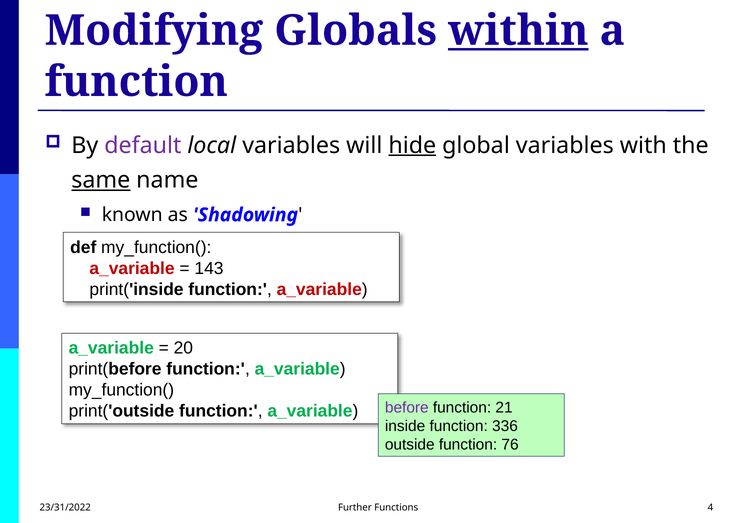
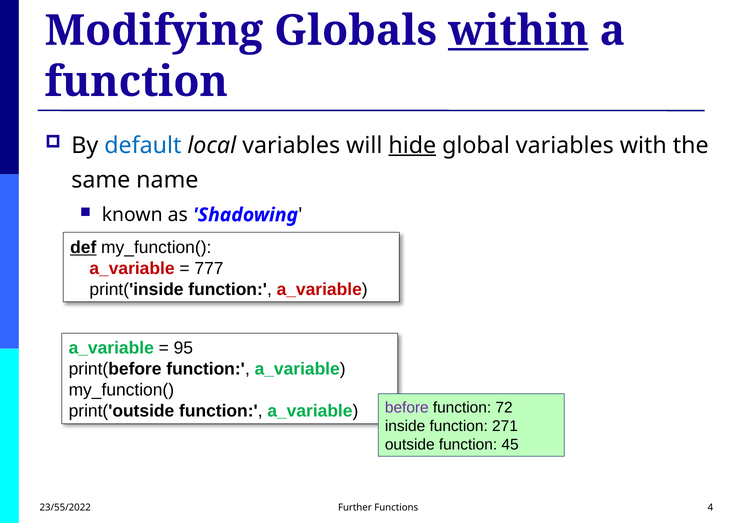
default colour: purple -> blue
same underline: present -> none
def underline: none -> present
143: 143 -> 777
20: 20 -> 95
21: 21 -> 72
336: 336 -> 271
76: 76 -> 45
23/31/2022: 23/31/2022 -> 23/55/2022
